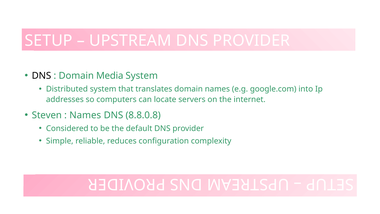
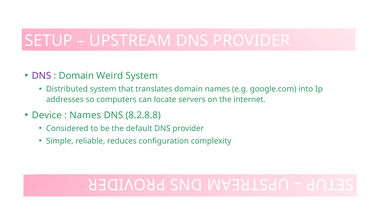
DNS at (41, 76) colour: black -> purple
Media: Media -> Weird
Steven: Steven -> Device
8.8.0.8: 8.8.0.8 -> 8.2.8.8
